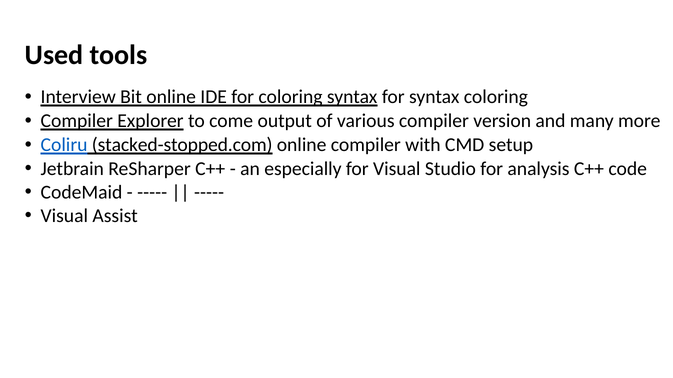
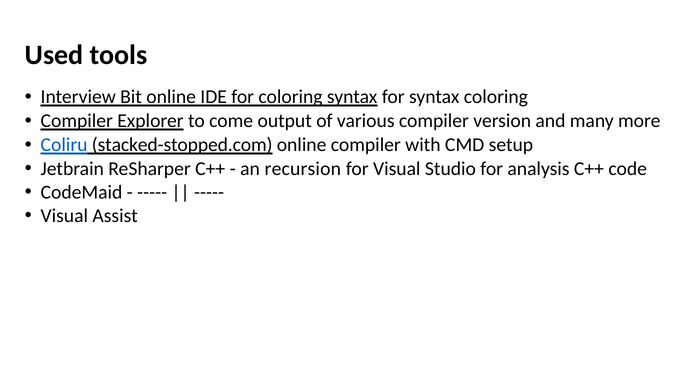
especially: especially -> recursion
